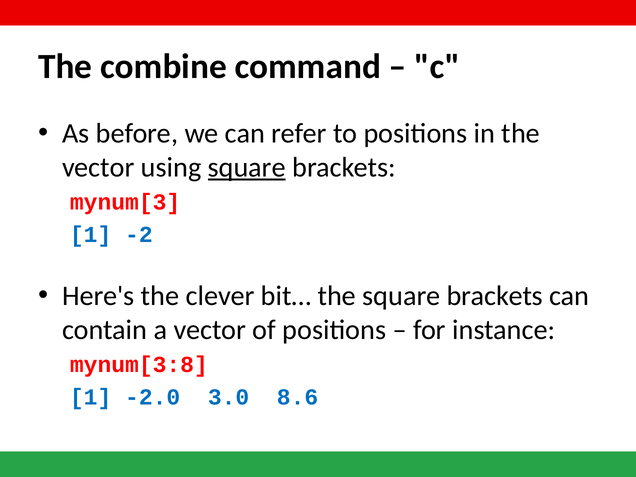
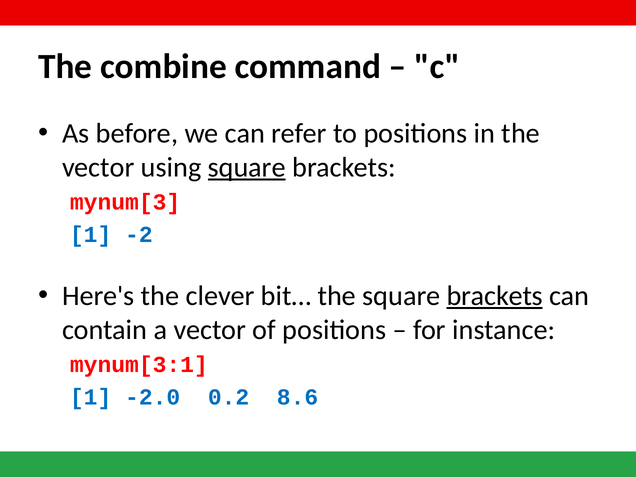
brackets at (495, 296) underline: none -> present
mynum[3:8: mynum[3:8 -> mynum[3:1
3.0: 3.0 -> 0.2
